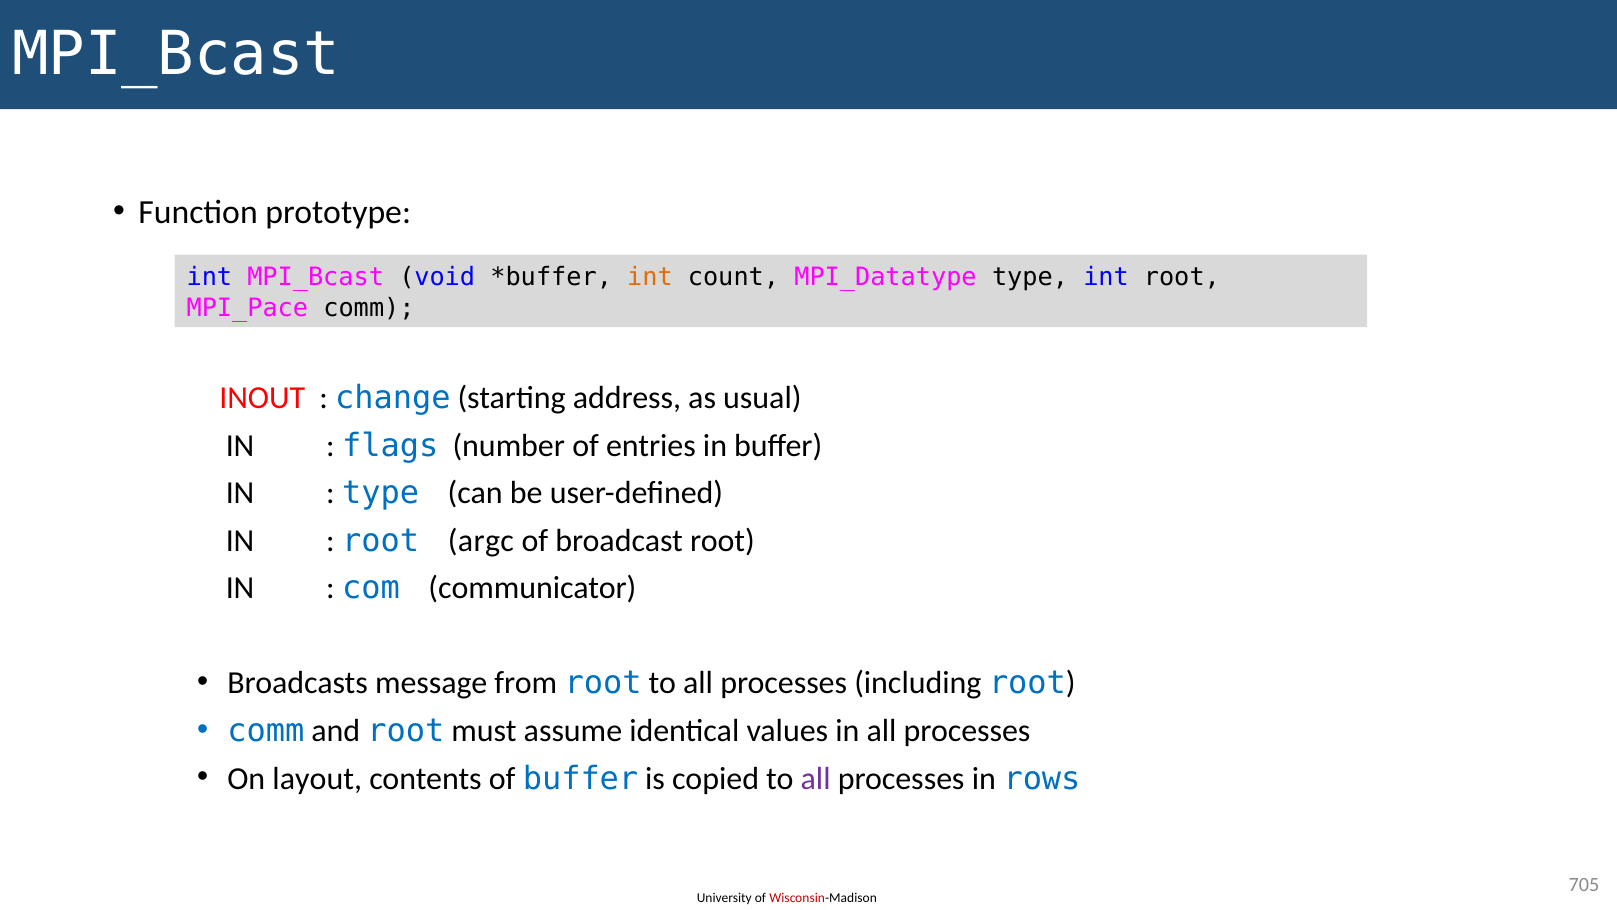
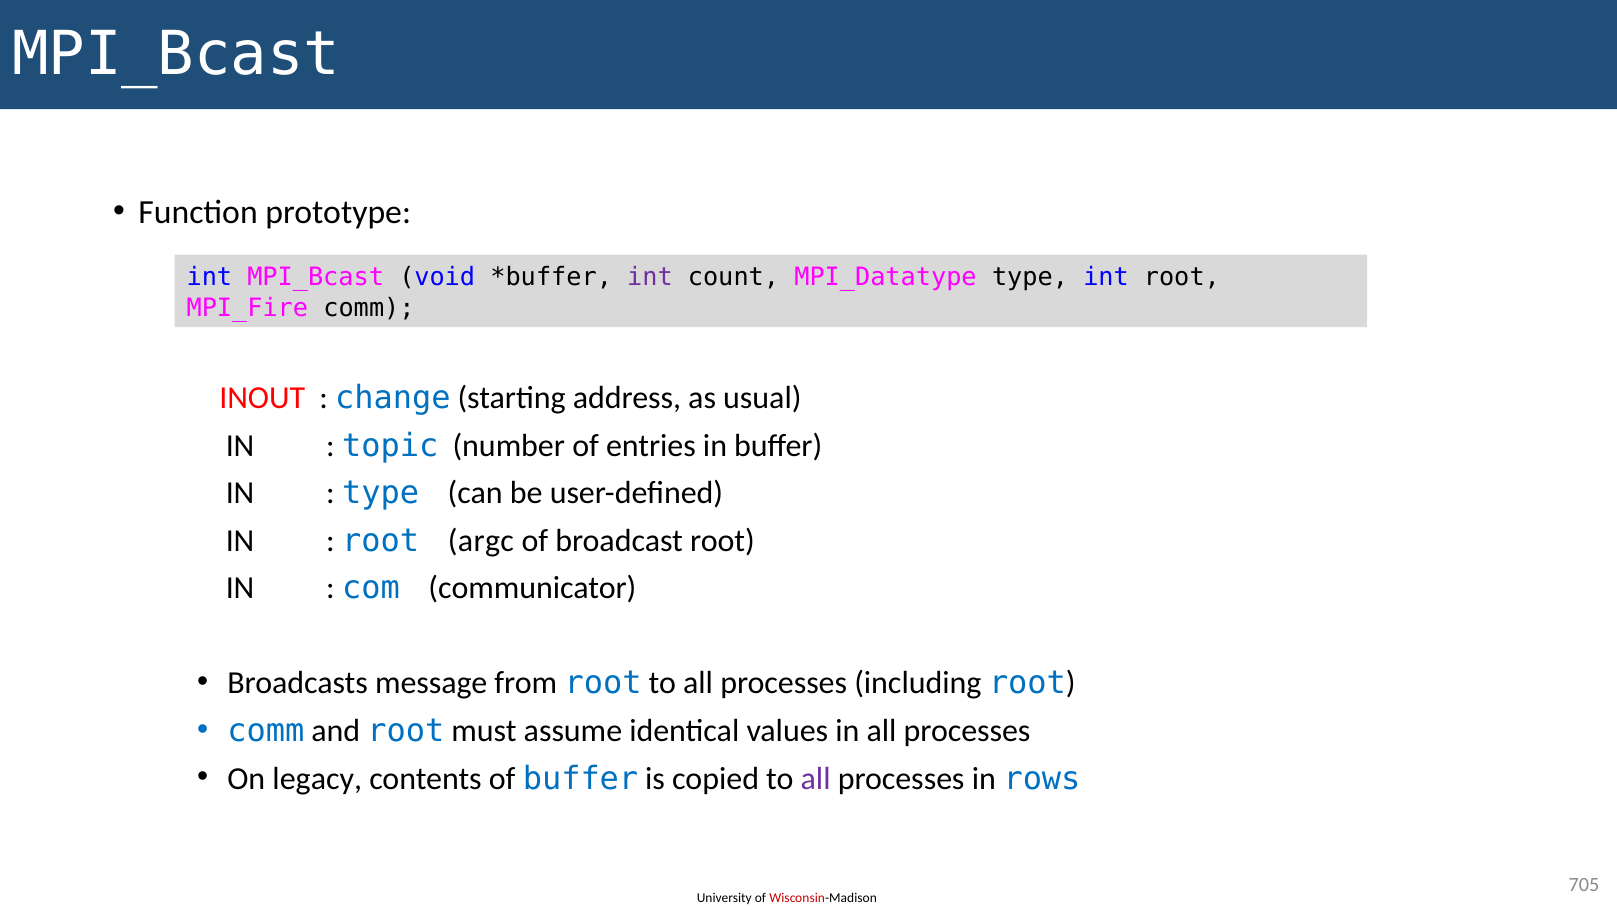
int at (650, 277) colour: orange -> purple
MPI_Pace: MPI_Pace -> MPI_Fire
flags: flags -> topic
layout: layout -> legacy
